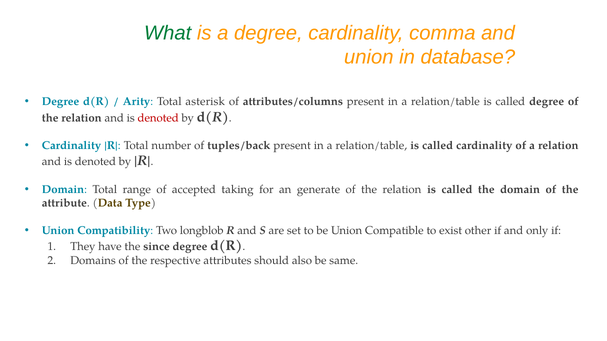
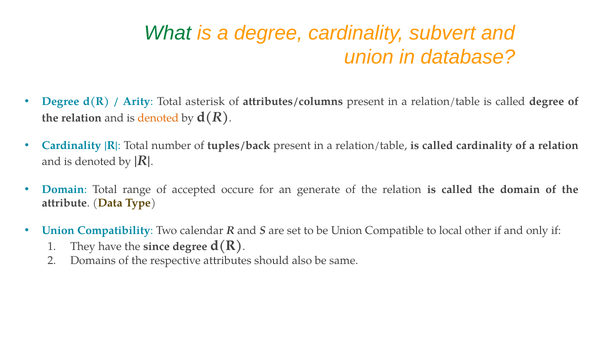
comma: comma -> subvert
denoted at (158, 118) colour: red -> orange
taking: taking -> occure
longblob: longblob -> calendar
exist: exist -> local
